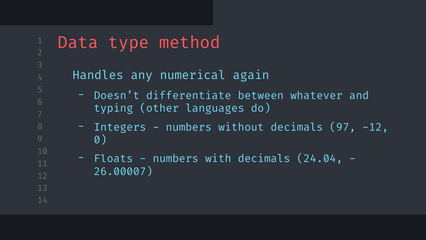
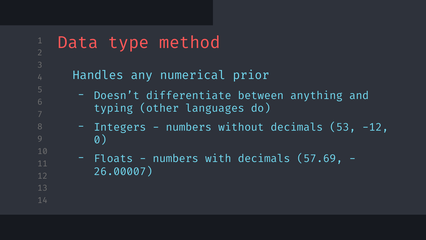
again: again -> prior
whatever: whatever -> anything
97: 97 -> 53
24.04: 24.04 -> 57.69
